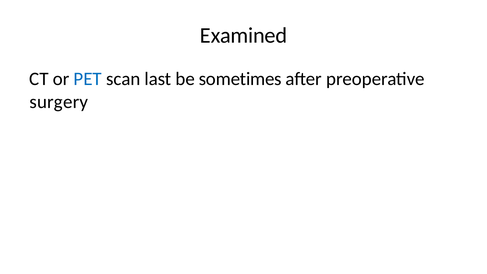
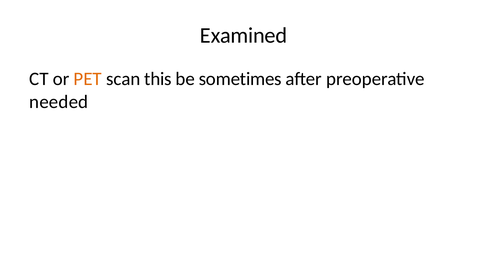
PET colour: blue -> orange
last: last -> this
surgery: surgery -> needed
